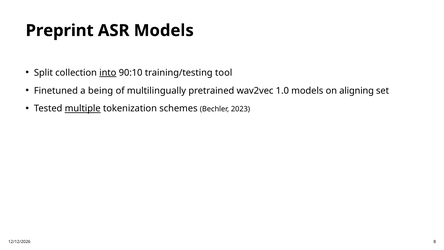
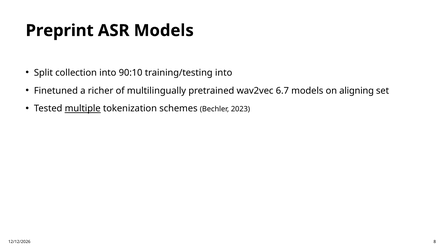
into at (108, 73) underline: present -> none
training/testing tool: tool -> into
being: being -> richer
1.0: 1.0 -> 6.7
